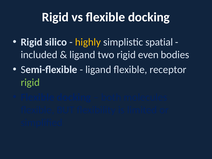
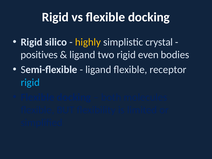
spatial: spatial -> crystal
included: included -> positives
rigid at (30, 82) colour: light green -> light blue
